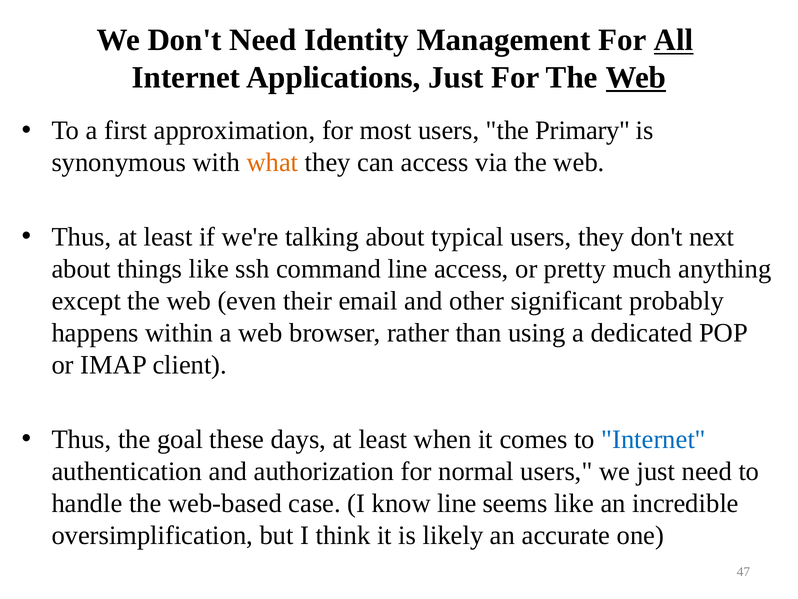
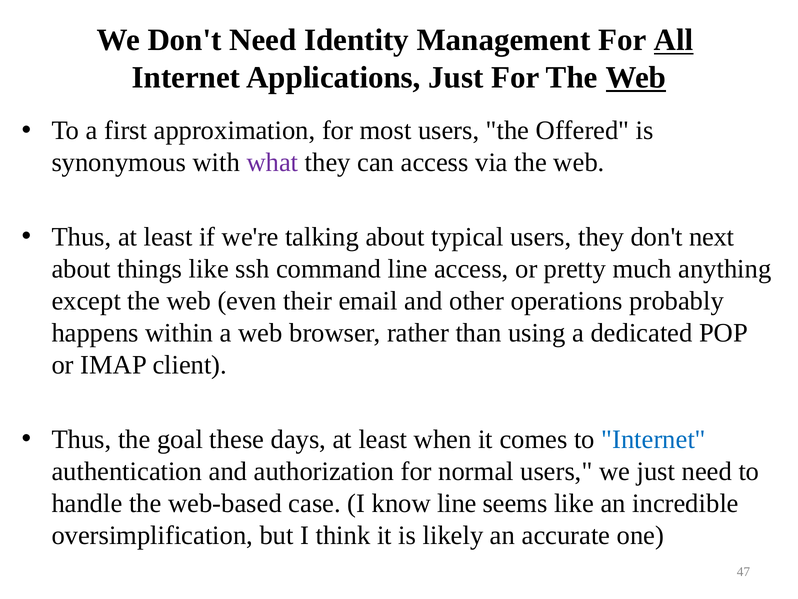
Primary: Primary -> Offered
what colour: orange -> purple
significant: significant -> operations
